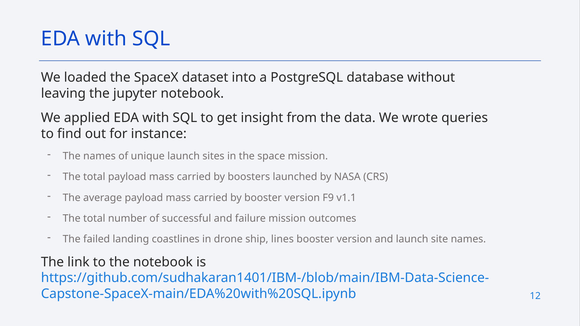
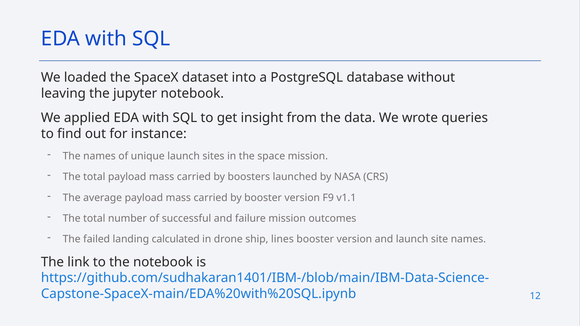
coastlines: coastlines -> calculated
